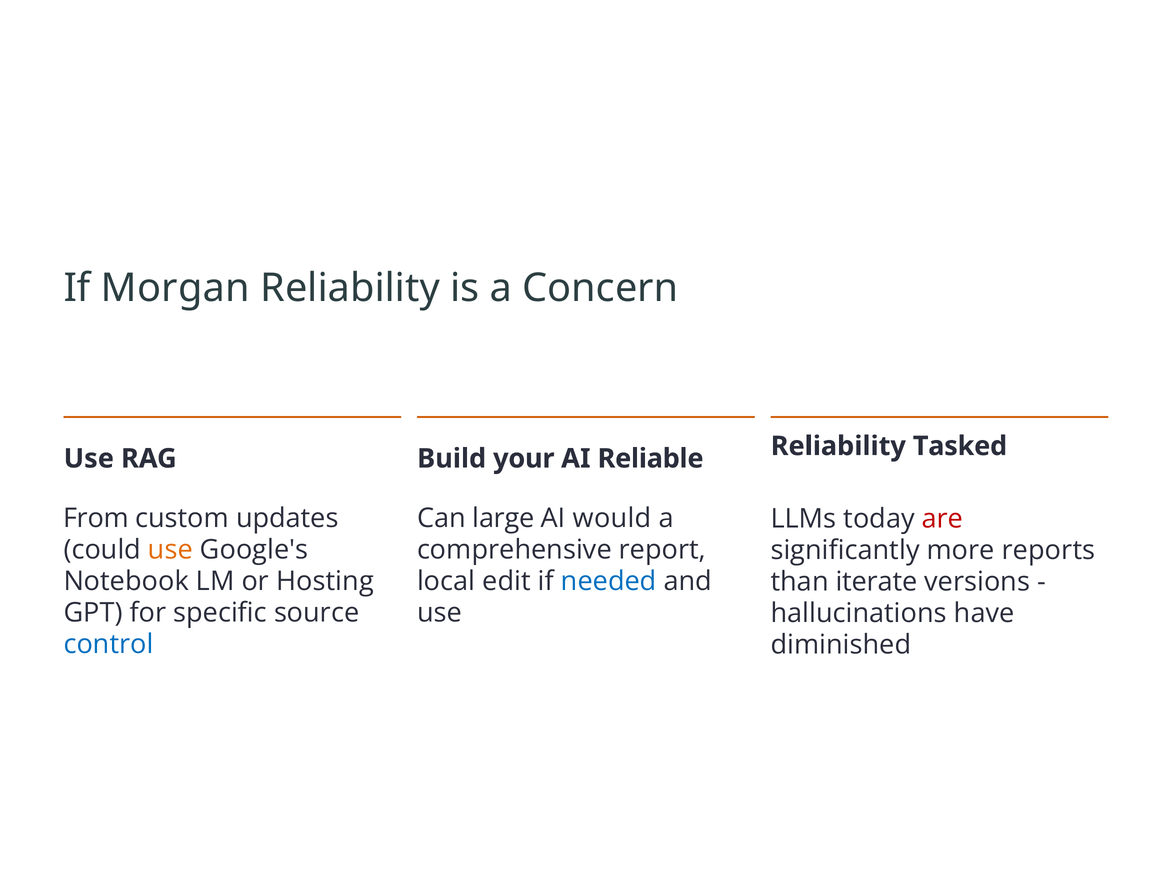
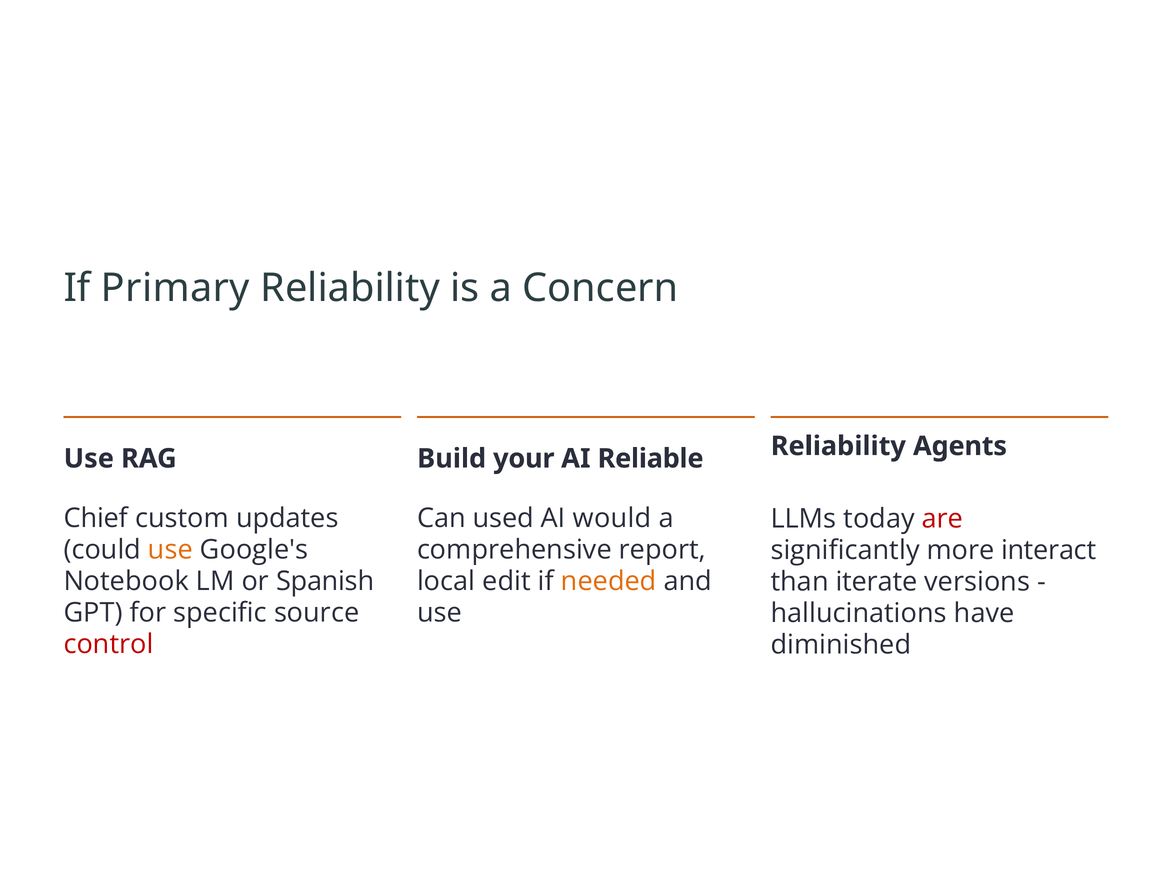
Morgan: Morgan -> Primary
Tasked: Tasked -> Agents
From: From -> Chief
large: large -> used
reports: reports -> interact
Hosting: Hosting -> Spanish
needed colour: blue -> orange
control colour: blue -> red
